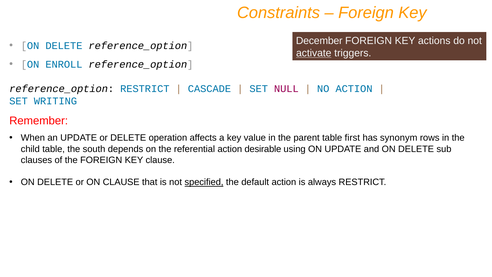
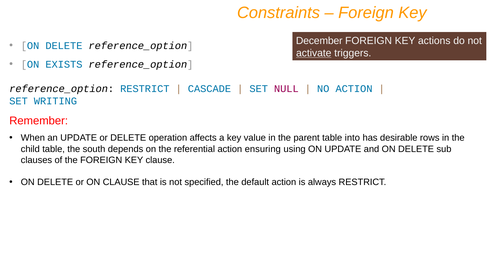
ENROLL: ENROLL -> EXISTS
first: first -> into
synonym: synonym -> desirable
desirable: desirable -> ensuring
specified underline: present -> none
